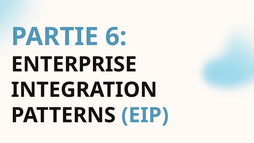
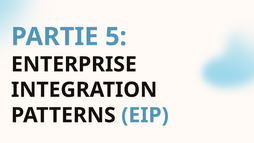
6: 6 -> 5
